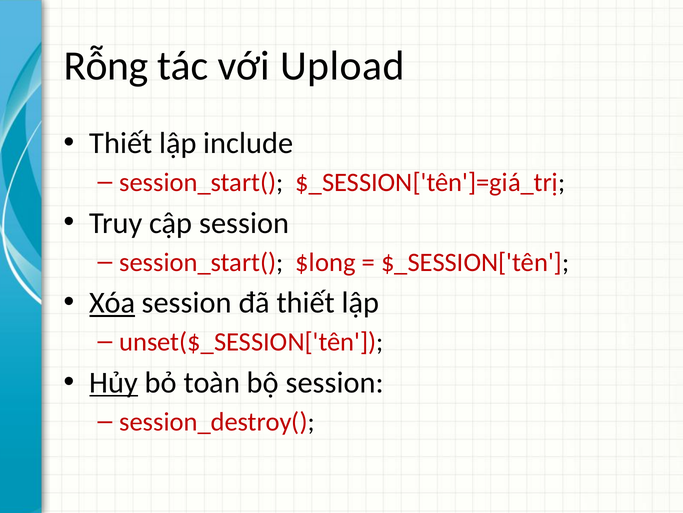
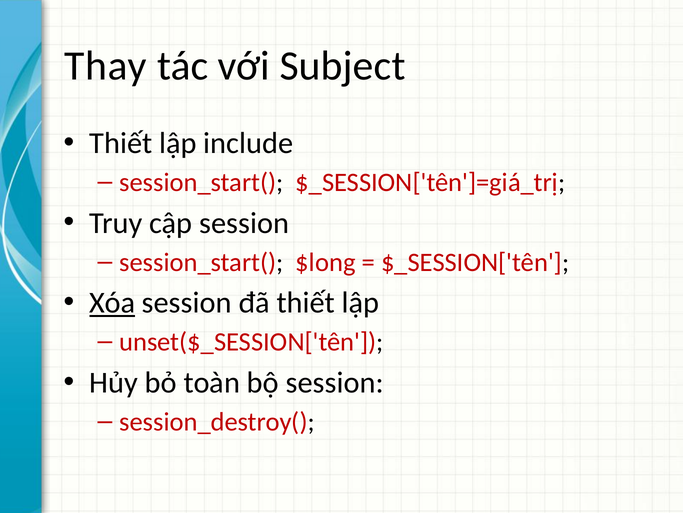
Rỗng: Rỗng -> Thay
Upload: Upload -> Subject
Hủy underline: present -> none
